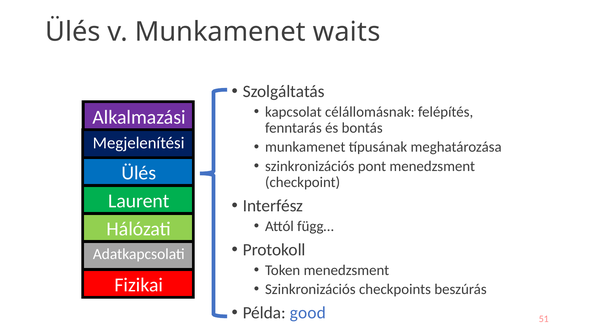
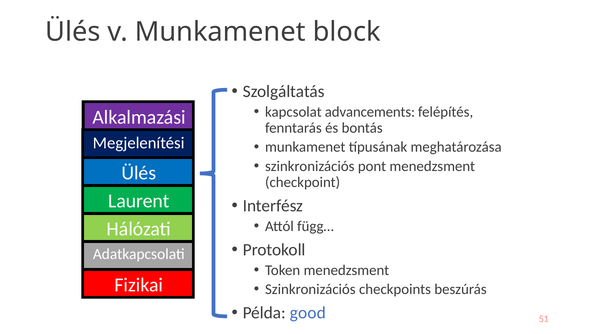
waits: waits -> block
célállomásnak: célállomásnak -> advancements
